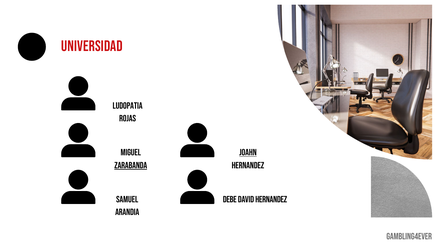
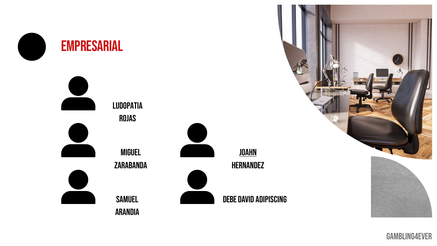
UNIVERSIDAD: UNIVERSIDAD -> EMPRESARIAL
ZARABANDA underline: present -> none
DAVID HERNANDEZ: HERNANDEZ -> ADIPISCING
